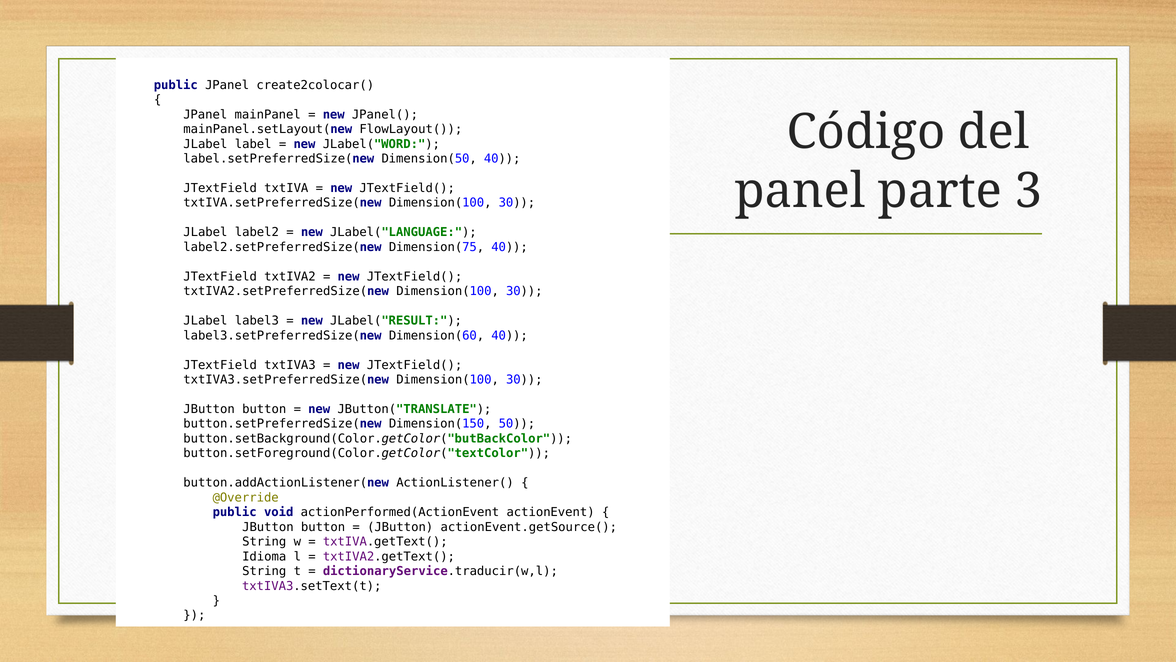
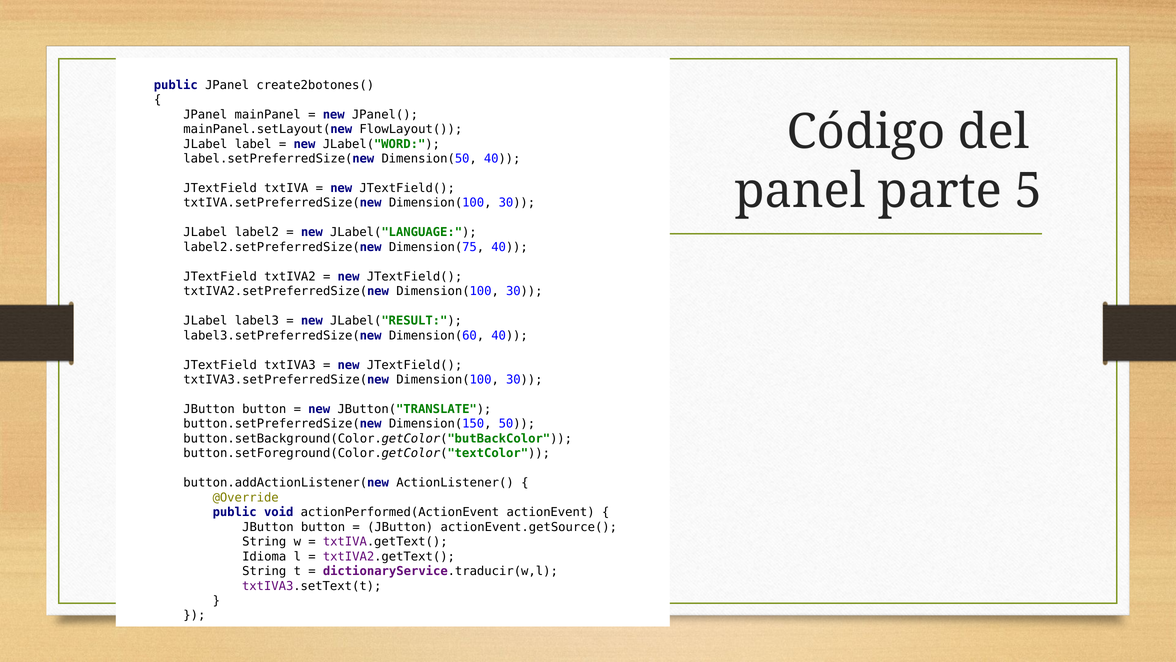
create2colocar(: create2colocar( -> create2botones(
3: 3 -> 5
